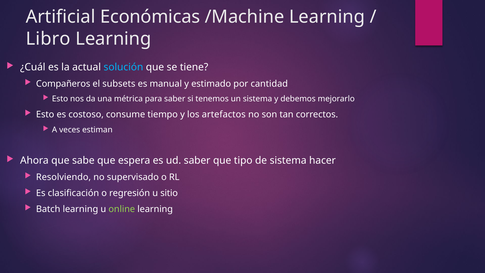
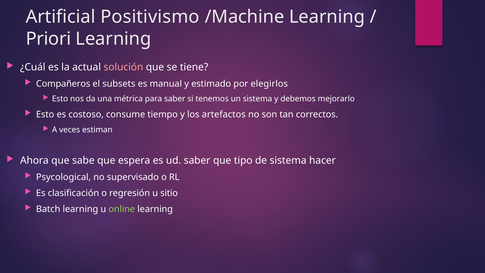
Económicas: Económicas -> Positivismo
Libro: Libro -> Priori
solución colour: light blue -> pink
cantidad: cantidad -> elegirlos
Resolviendo: Resolviendo -> Psycological
